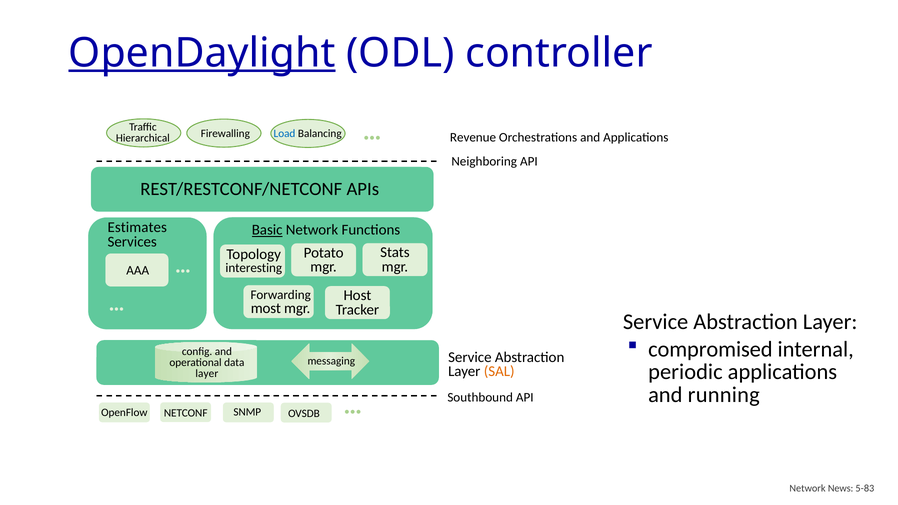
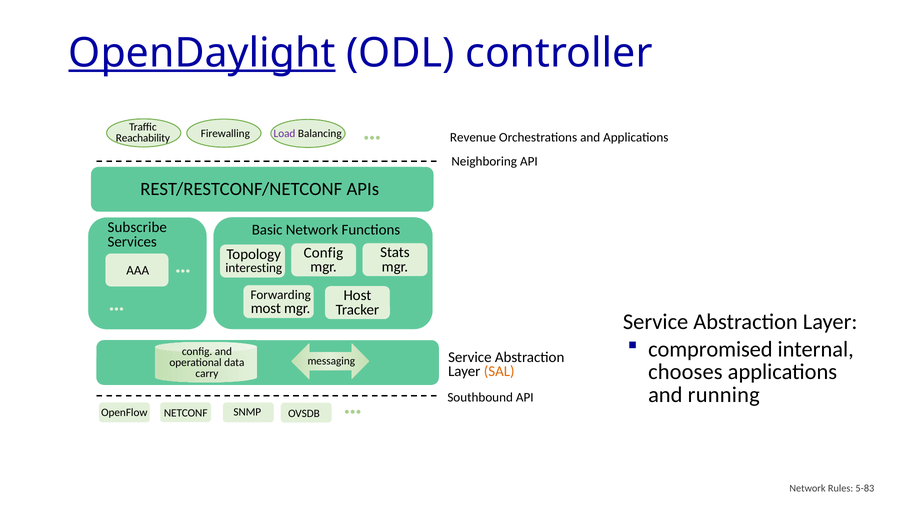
Load colour: blue -> purple
Hierarchical: Hierarchical -> Reachability
Estimates: Estimates -> Subscribe
Basic underline: present -> none
Potato at (324, 253): Potato -> Config
periodic: periodic -> chooses
layer at (207, 373): layer -> carry
News: News -> Rules
